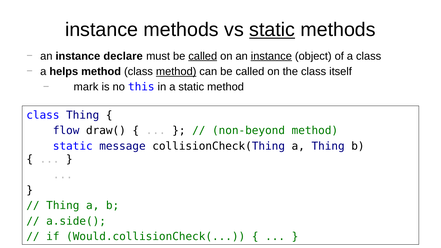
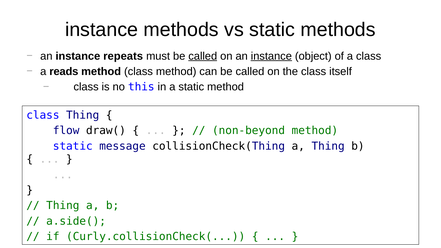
static at (272, 30) underline: present -> none
declare: declare -> repeats
helps: helps -> reads
method at (176, 71) underline: present -> none
mark at (86, 87): mark -> class
Would.collisionCheck(: Would.collisionCheck( -> Curly.collisionCheck(
